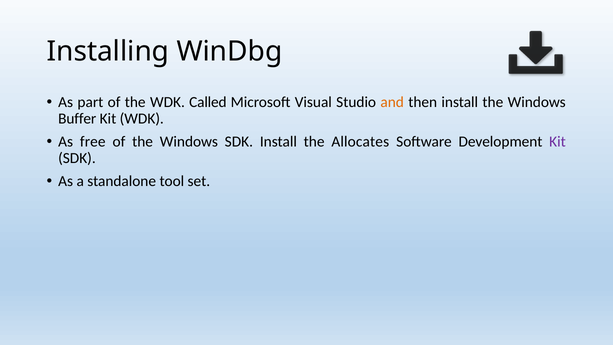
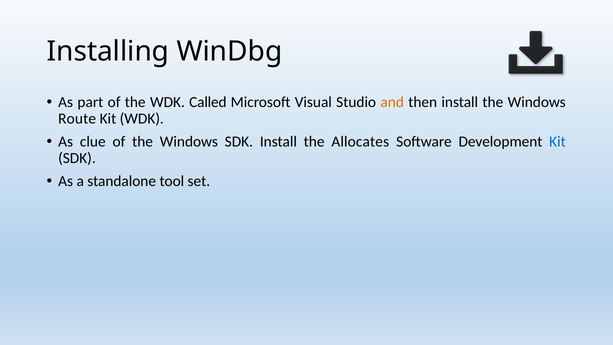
Buffer: Buffer -> Route
free: free -> clue
Kit at (558, 142) colour: purple -> blue
